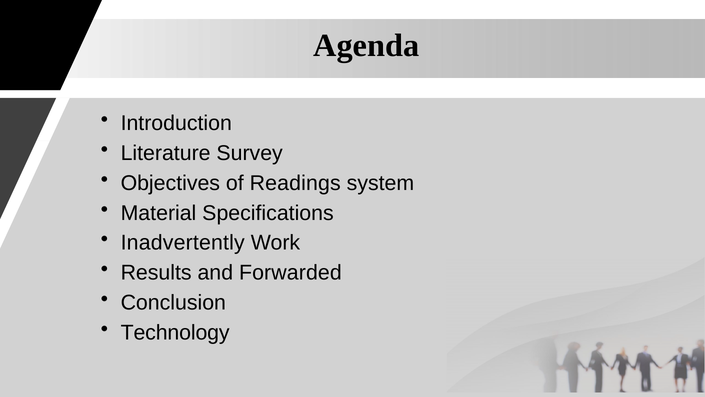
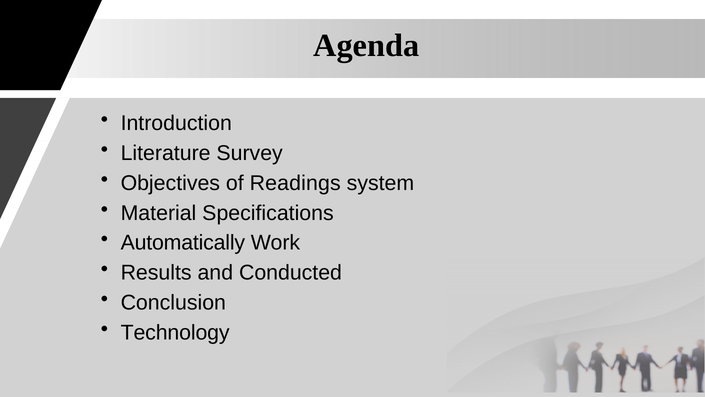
Inadvertently: Inadvertently -> Automatically
Forwarded: Forwarded -> Conducted
